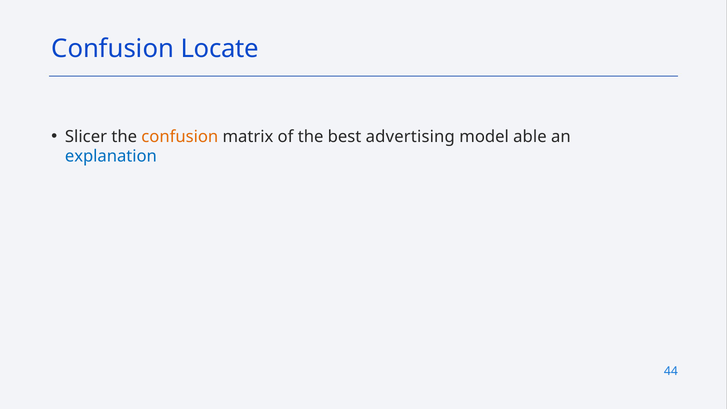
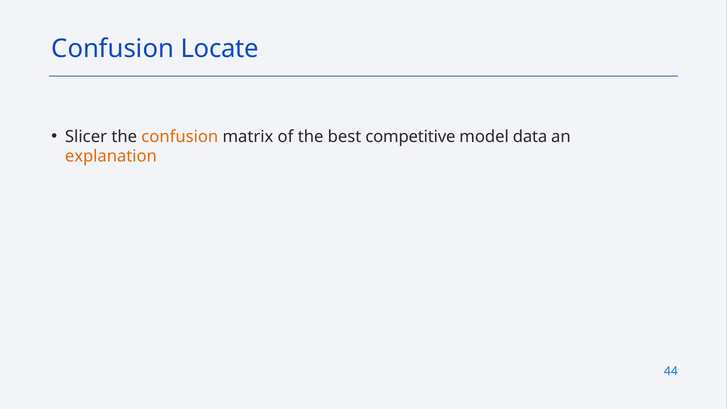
advertising: advertising -> competitive
able: able -> data
explanation colour: blue -> orange
